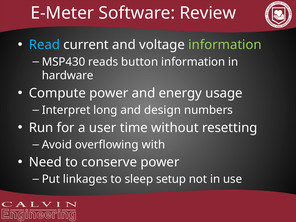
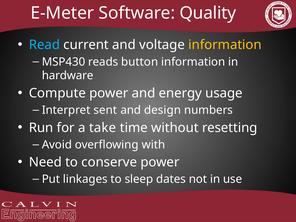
Review: Review -> Quality
information at (225, 45) colour: light green -> yellow
long: long -> sent
user: user -> take
setup: setup -> dates
